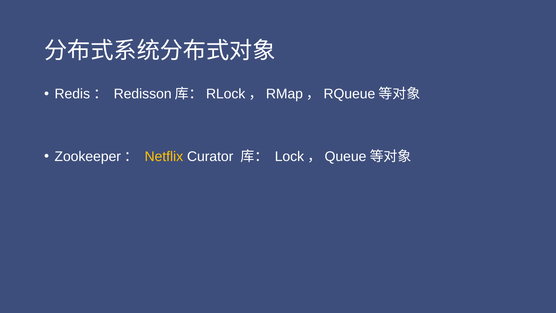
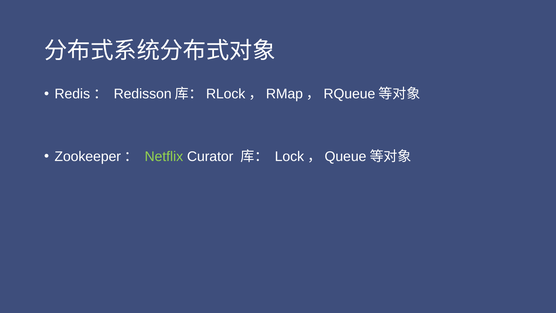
Netflix colour: yellow -> light green
